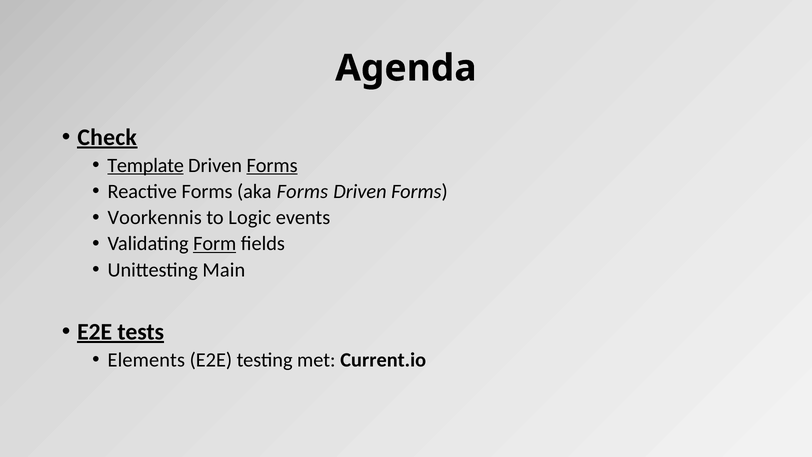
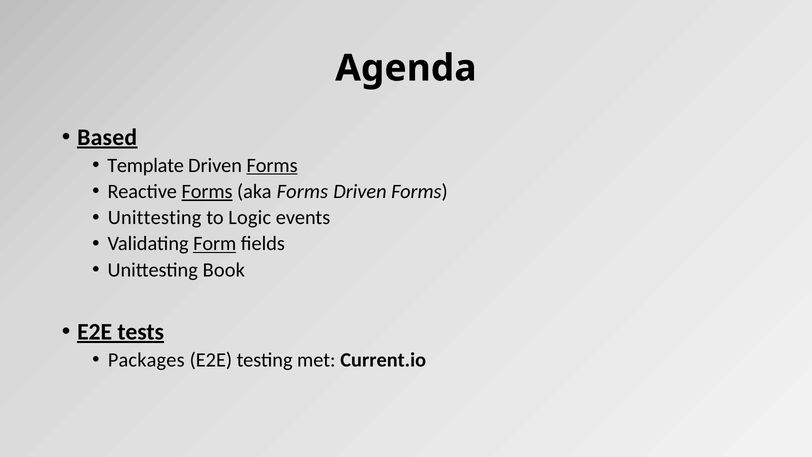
Check: Check -> Based
Template underline: present -> none
Forms at (207, 191) underline: none -> present
Voorkennis at (155, 217): Voorkennis -> Unittesting
Main: Main -> Book
Elements: Elements -> Packages
